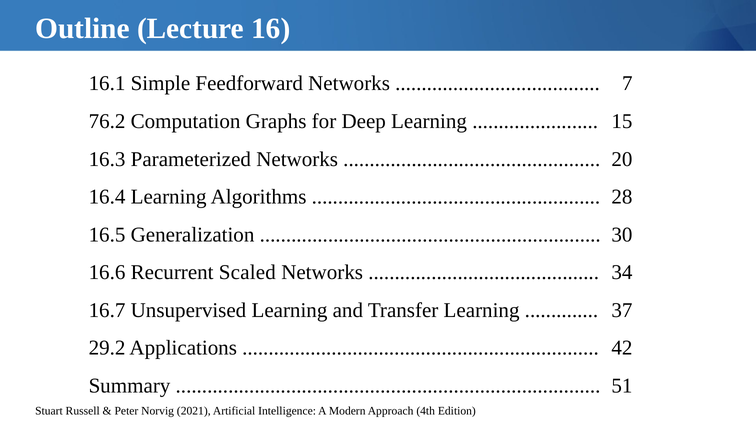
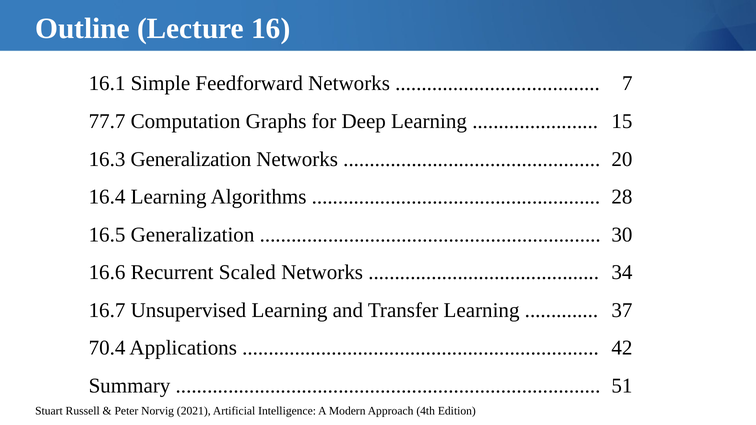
76.2: 76.2 -> 77.7
16.3 Parameterized: Parameterized -> Generalization
29.2: 29.2 -> 70.4
